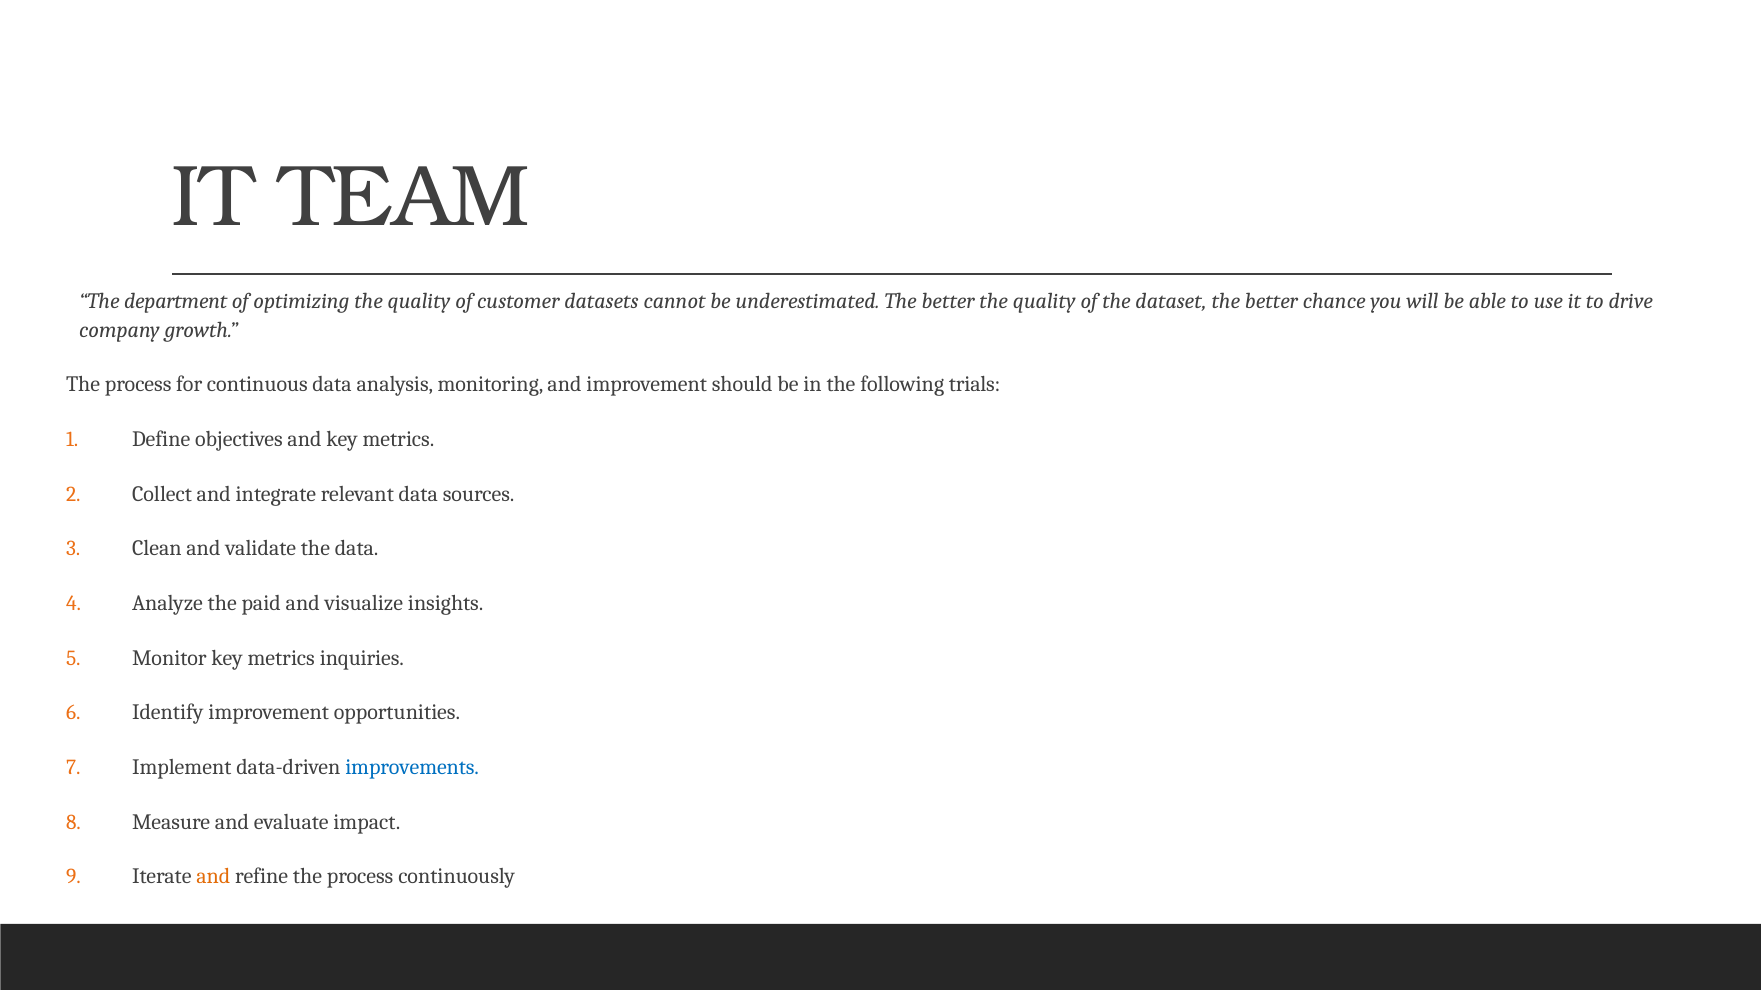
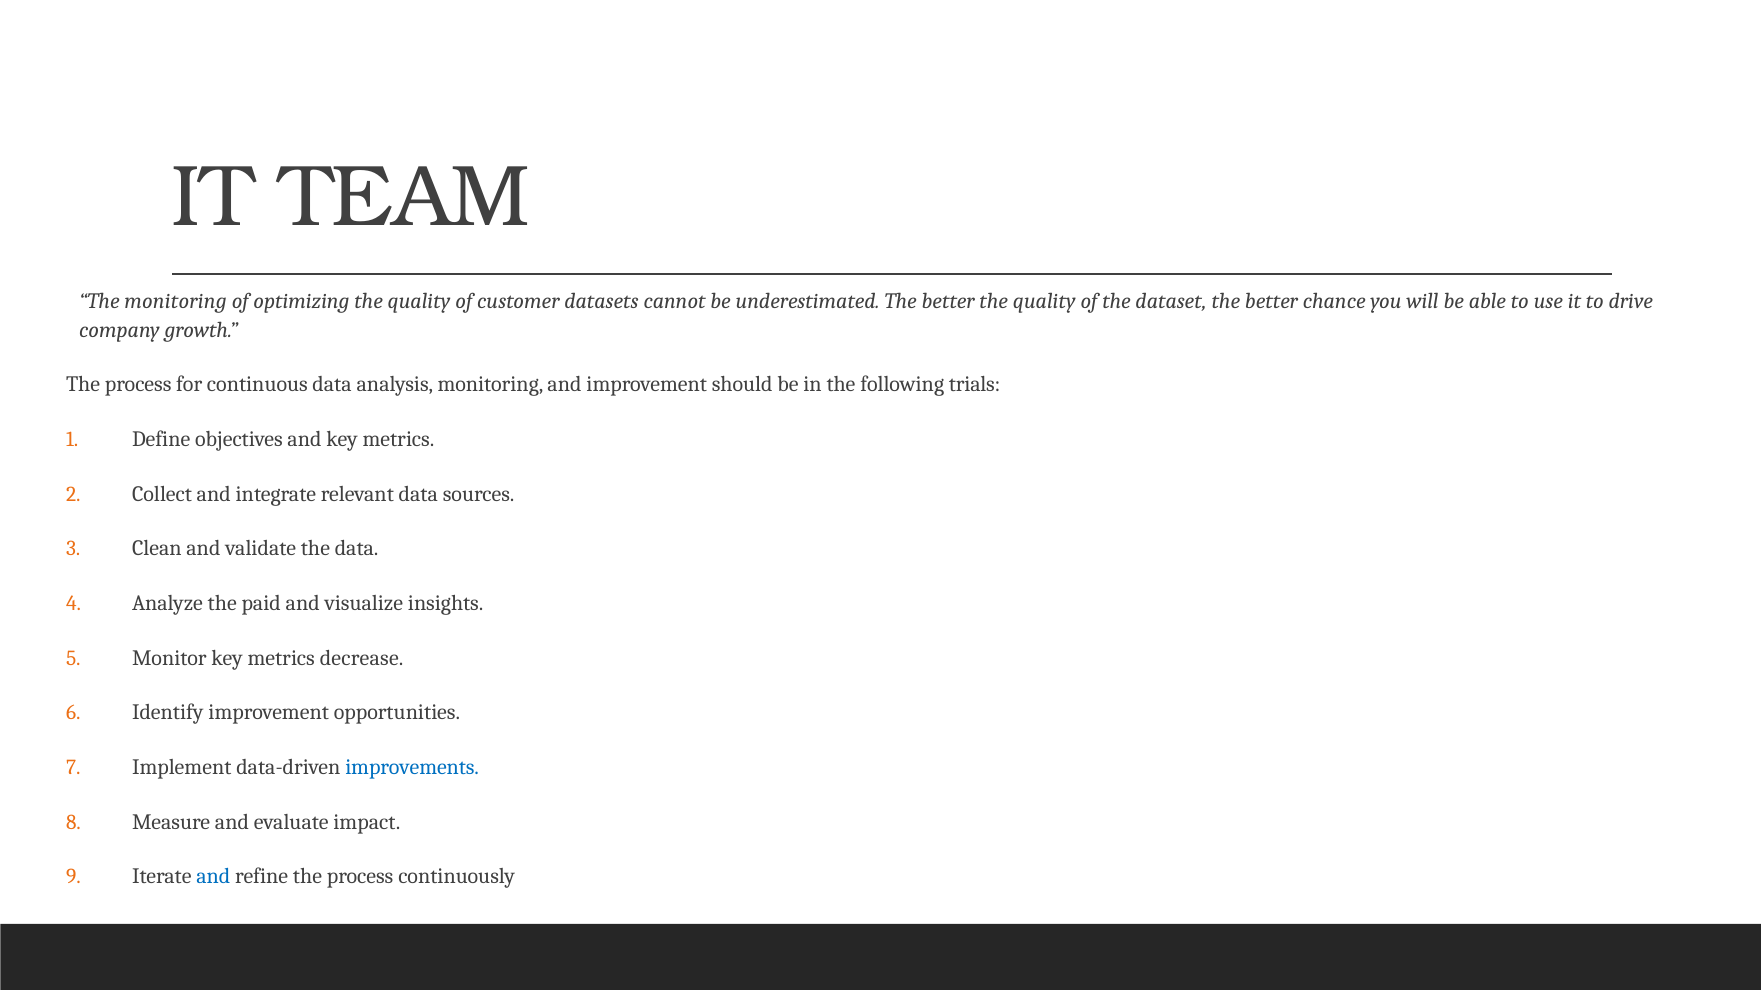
The department: department -> monitoring
inquiries: inquiries -> decrease
and at (213, 877) colour: orange -> blue
